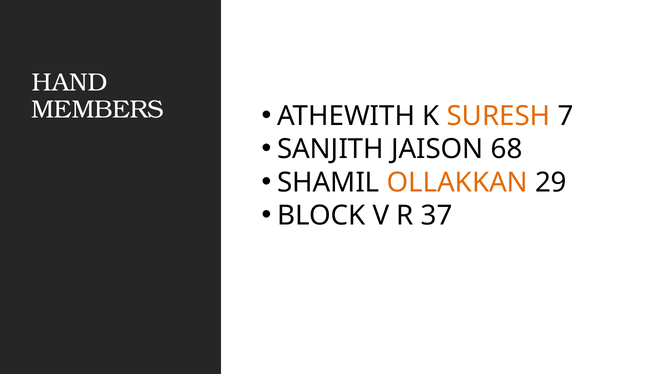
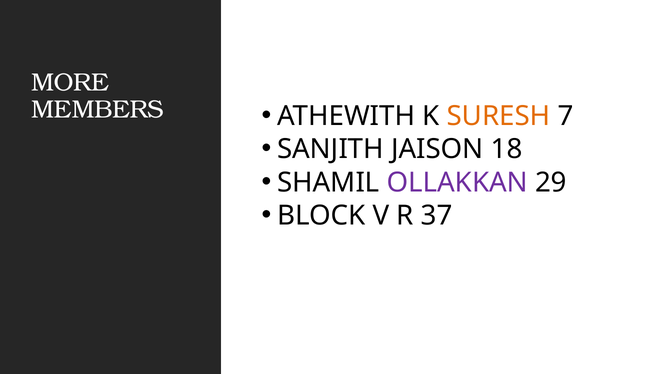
HAND: HAND -> MORE
68: 68 -> 18
OLLAKKAN colour: orange -> purple
